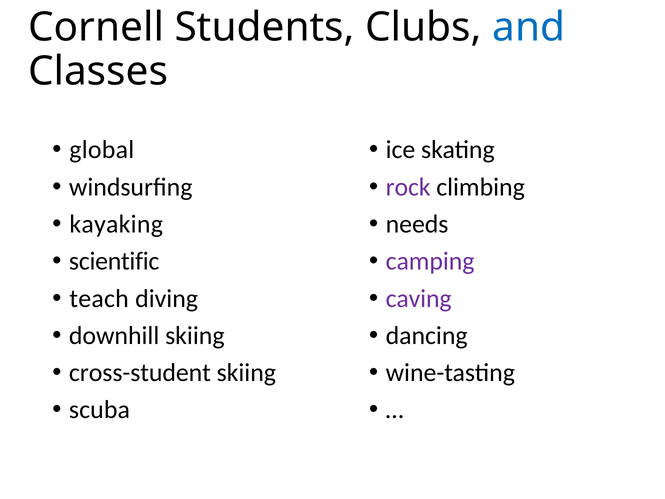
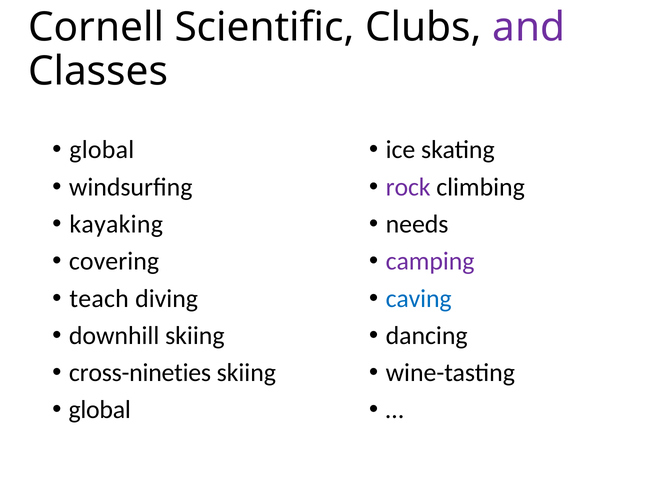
Students: Students -> Scientific
and colour: blue -> purple
scientific: scientific -> covering
caving colour: purple -> blue
cross-student: cross-student -> cross-nineties
scuba at (99, 410): scuba -> global
